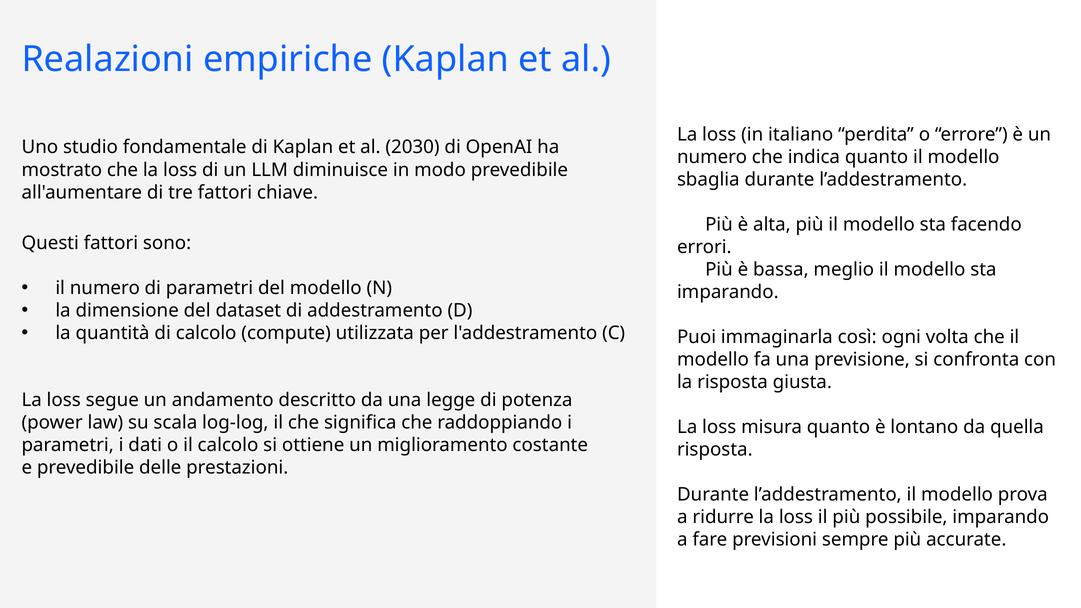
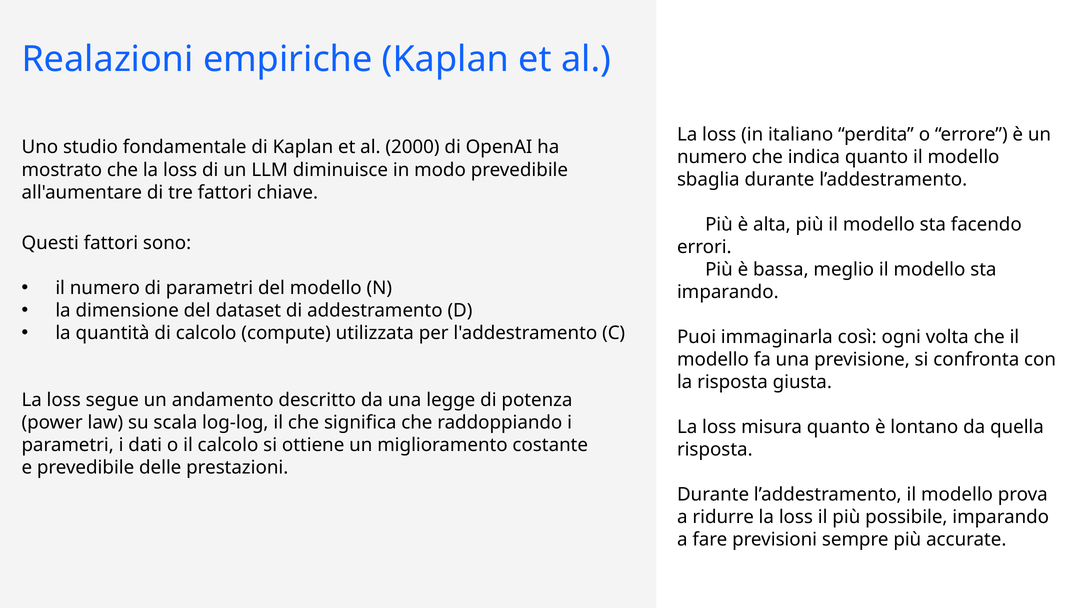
2030: 2030 -> 2000
